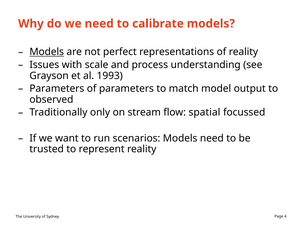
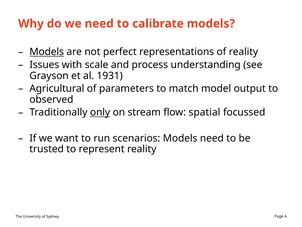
1993: 1993 -> 1931
Parameters at (57, 88): Parameters -> Agricultural
only underline: none -> present
